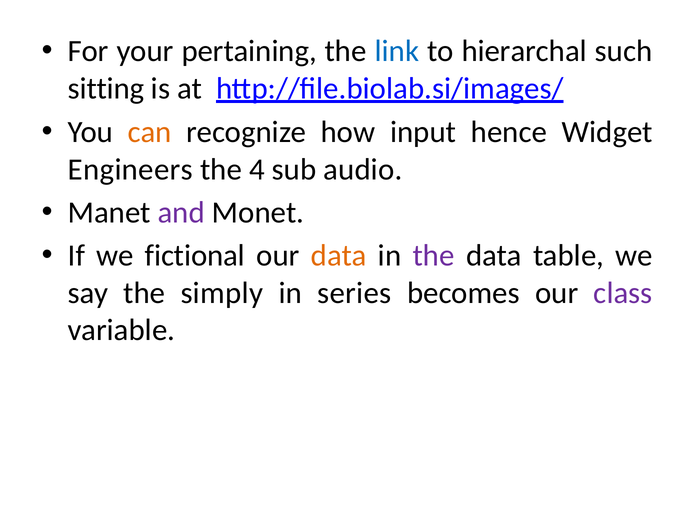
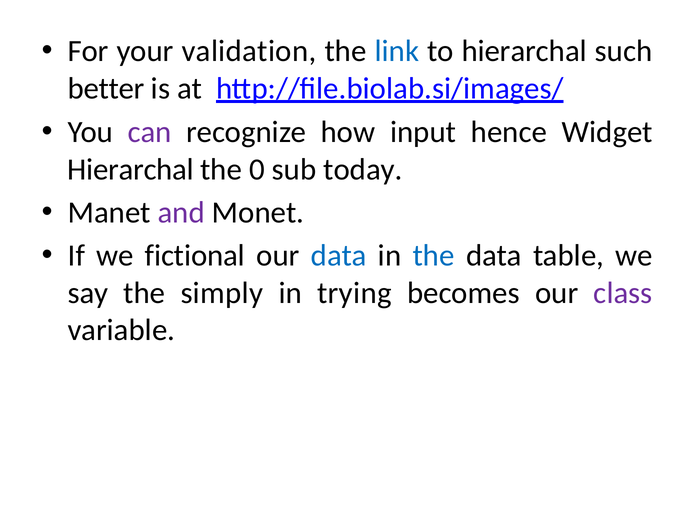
pertaining: pertaining -> validation
sitting: sitting -> better
can colour: orange -> purple
Engineers at (130, 169): Engineers -> Hierarchal
4: 4 -> 0
audio: audio -> today
data at (339, 256) colour: orange -> blue
the at (434, 256) colour: purple -> blue
series: series -> trying
